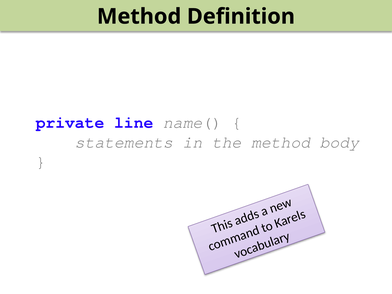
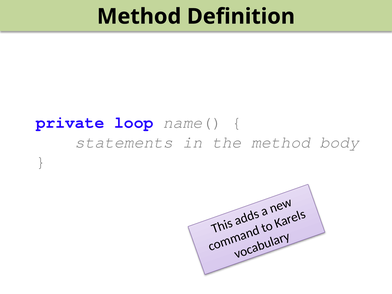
line: line -> loop
